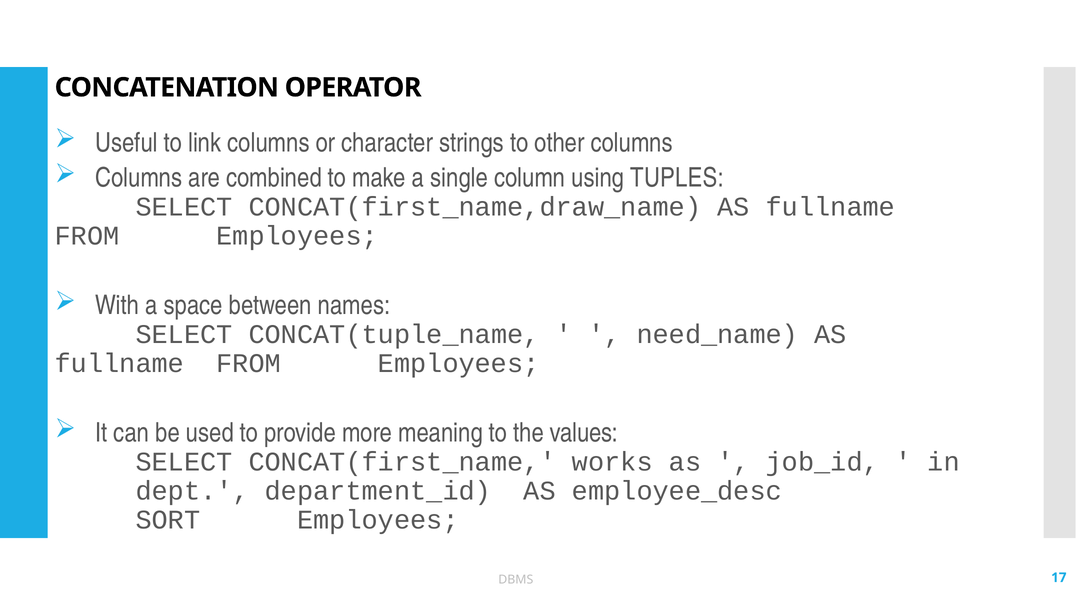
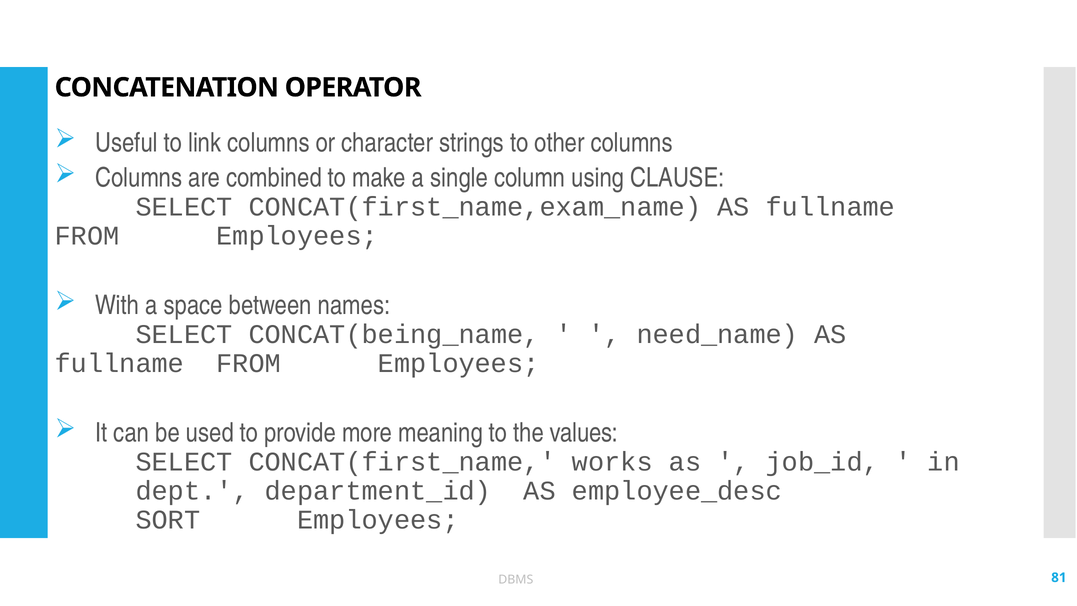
TUPLES: TUPLES -> CLAUSE
CONCAT(first_name,draw_name: CONCAT(first_name,draw_name -> CONCAT(first_name,exam_name
CONCAT(tuple_name: CONCAT(tuple_name -> CONCAT(being_name
17: 17 -> 81
